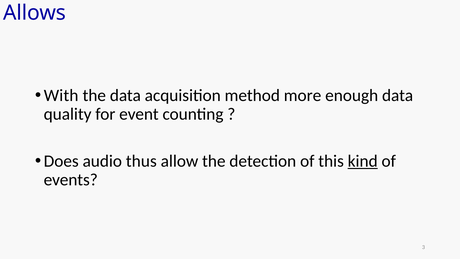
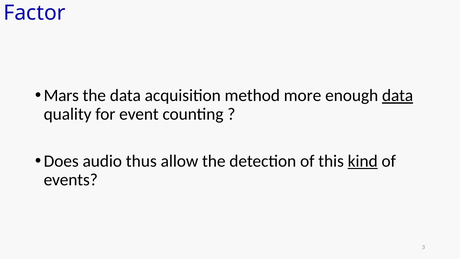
Allows: Allows -> Factor
With: With -> Mars
data at (398, 95) underline: none -> present
